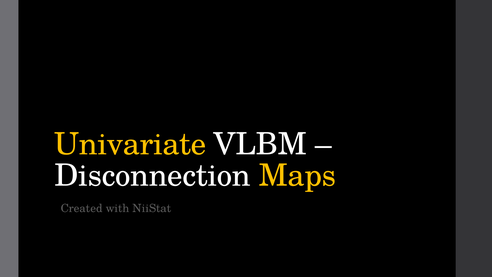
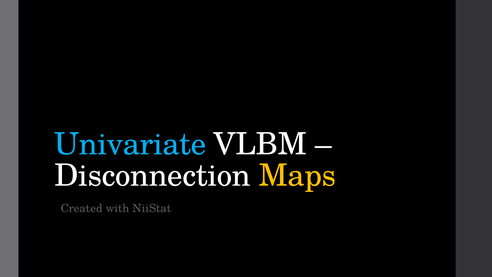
Univariate colour: yellow -> light blue
